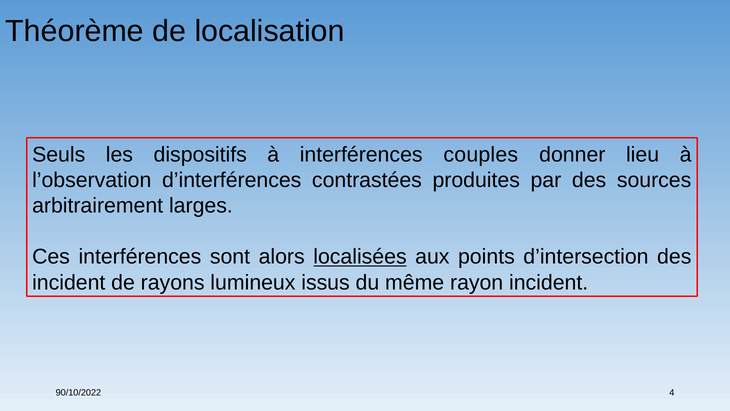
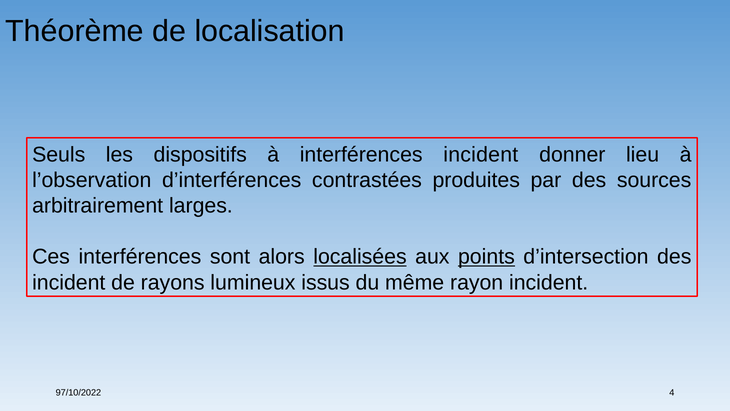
interférences couples: couples -> incident
points underline: none -> present
90/10/2022: 90/10/2022 -> 97/10/2022
